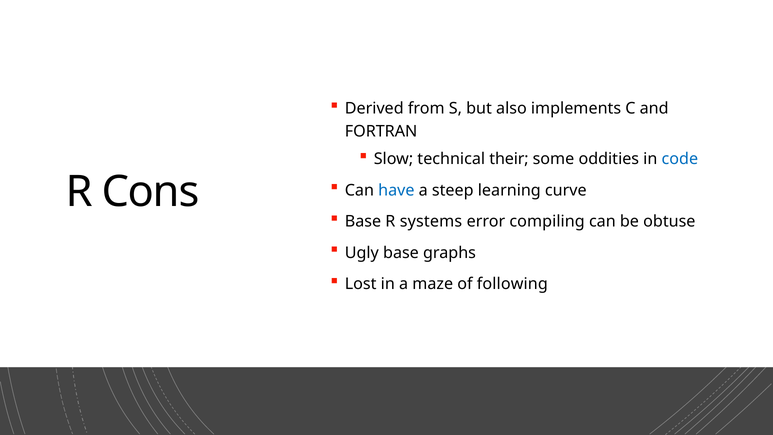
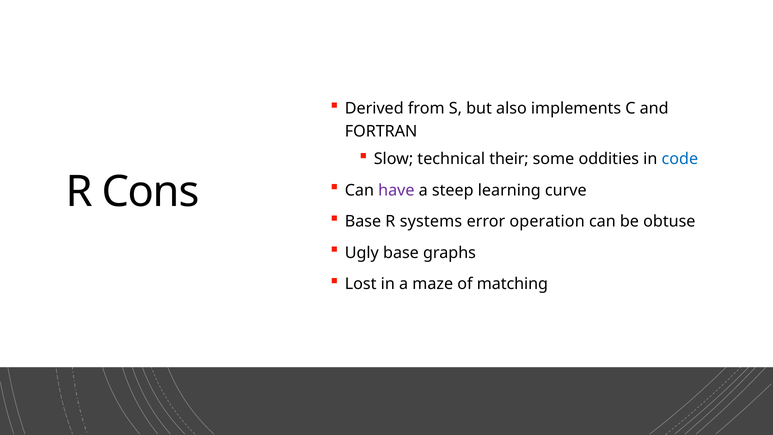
have colour: blue -> purple
compiling: compiling -> operation
following: following -> matching
